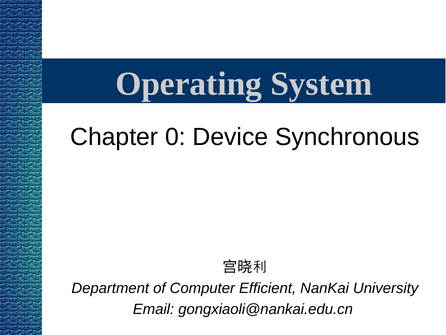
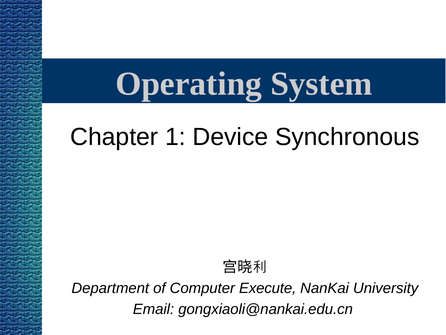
0: 0 -> 1
Efficient: Efficient -> Execute
